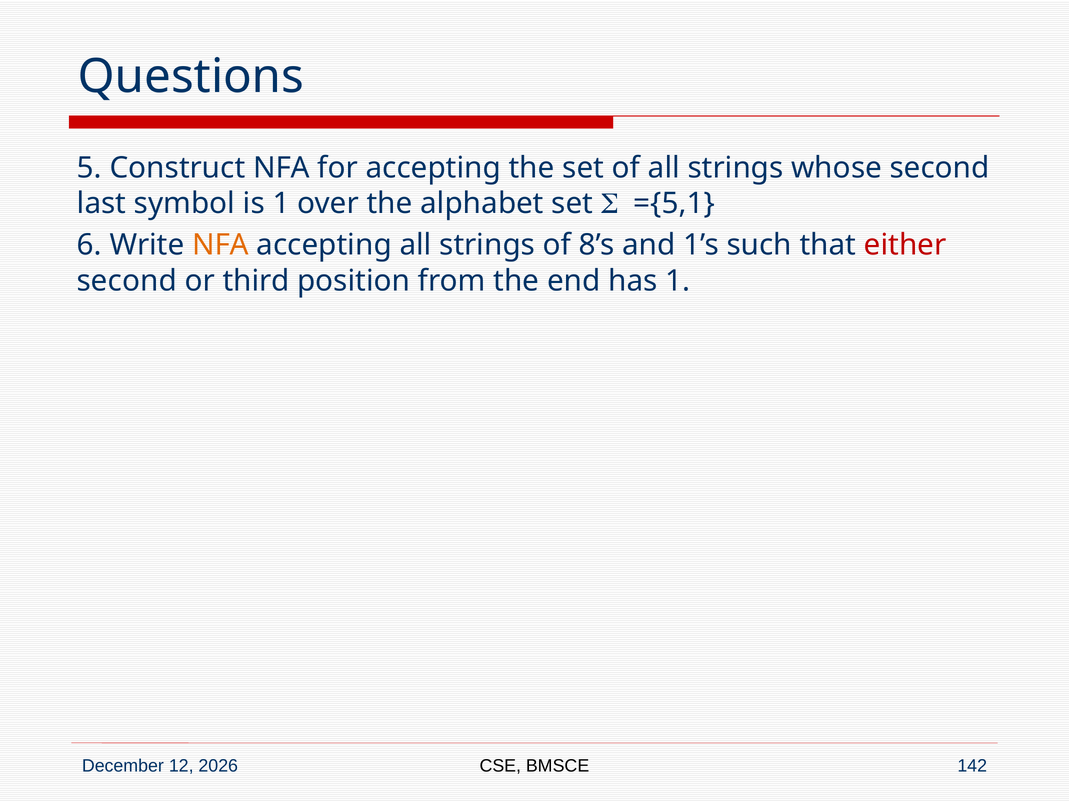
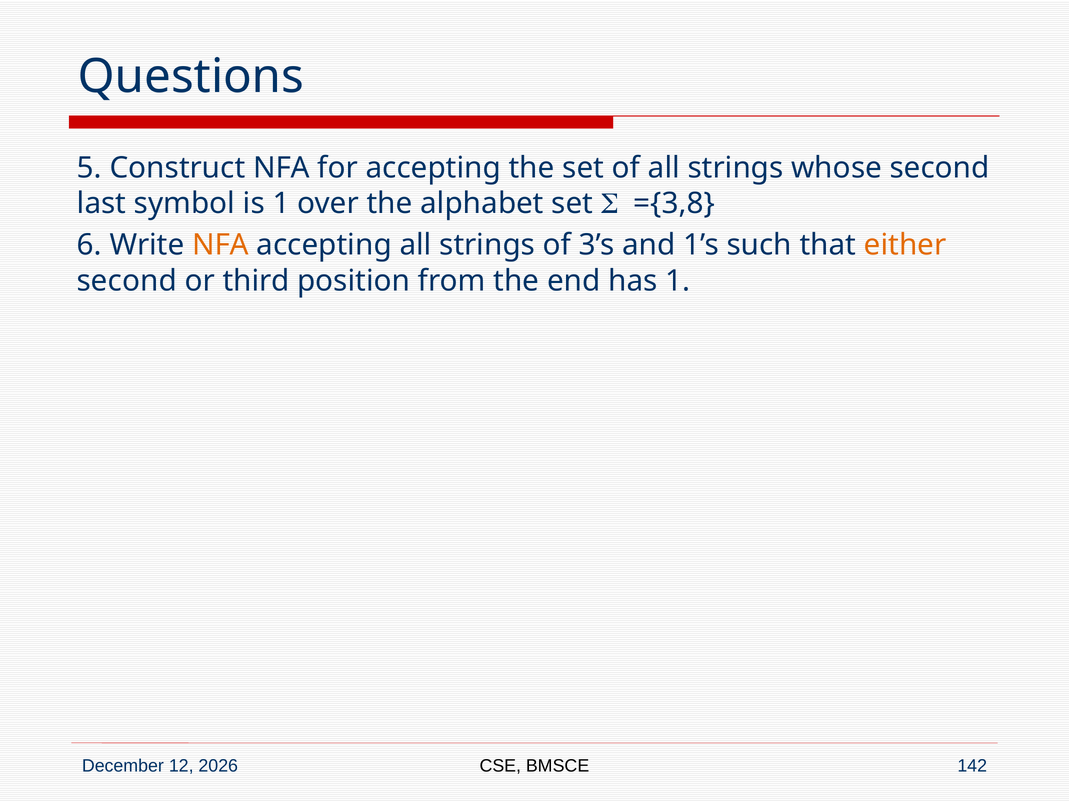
={5,1: ={5,1 -> ={3,8
8’s: 8’s -> 3’s
either colour: red -> orange
